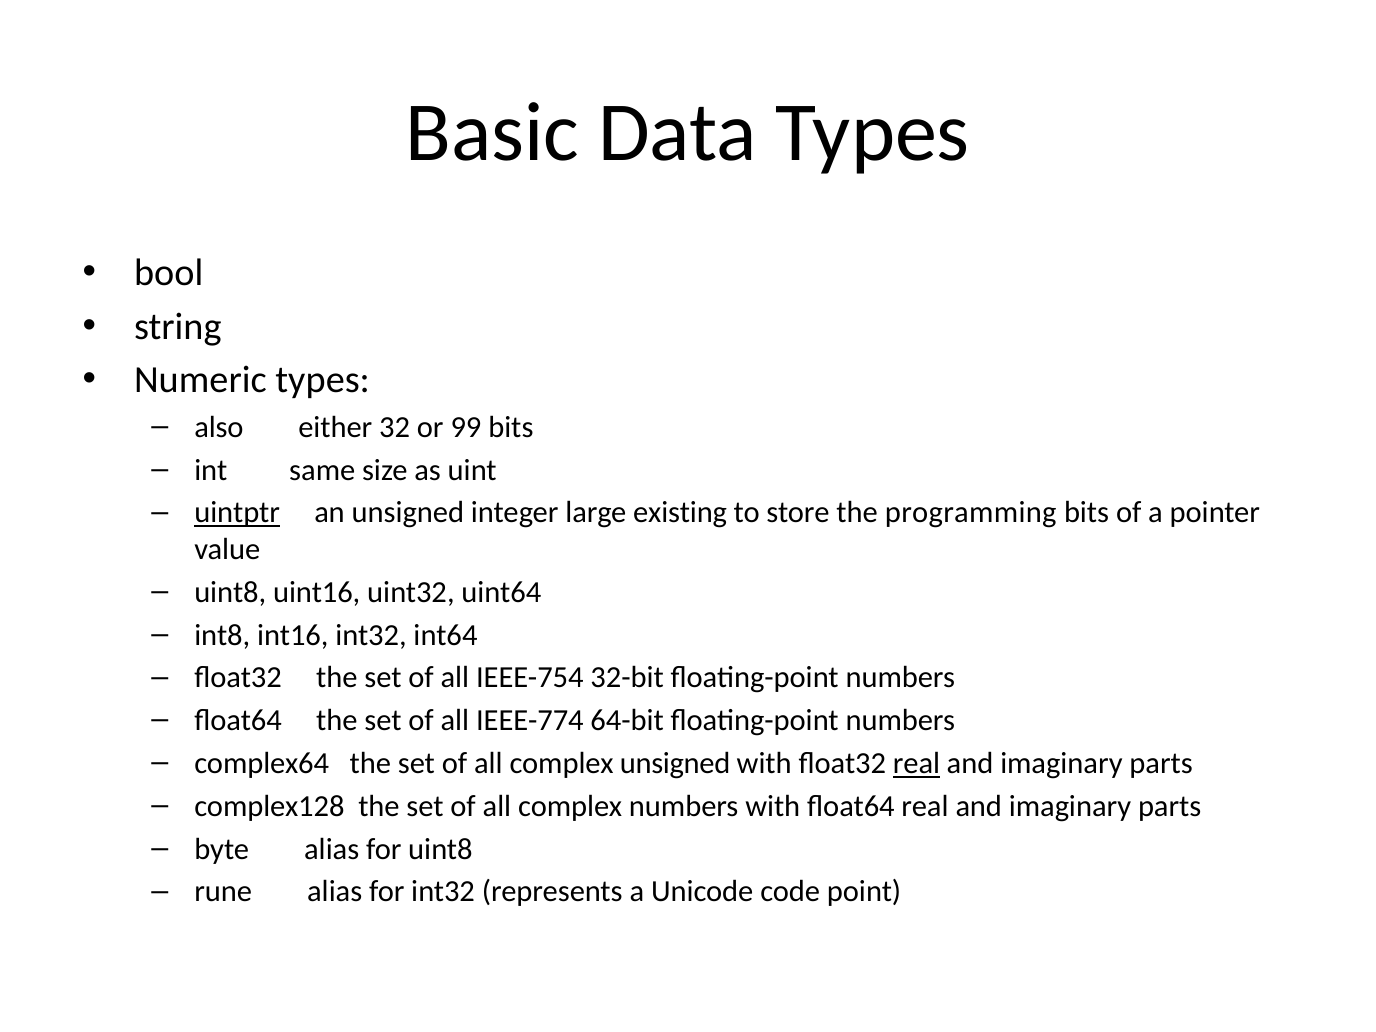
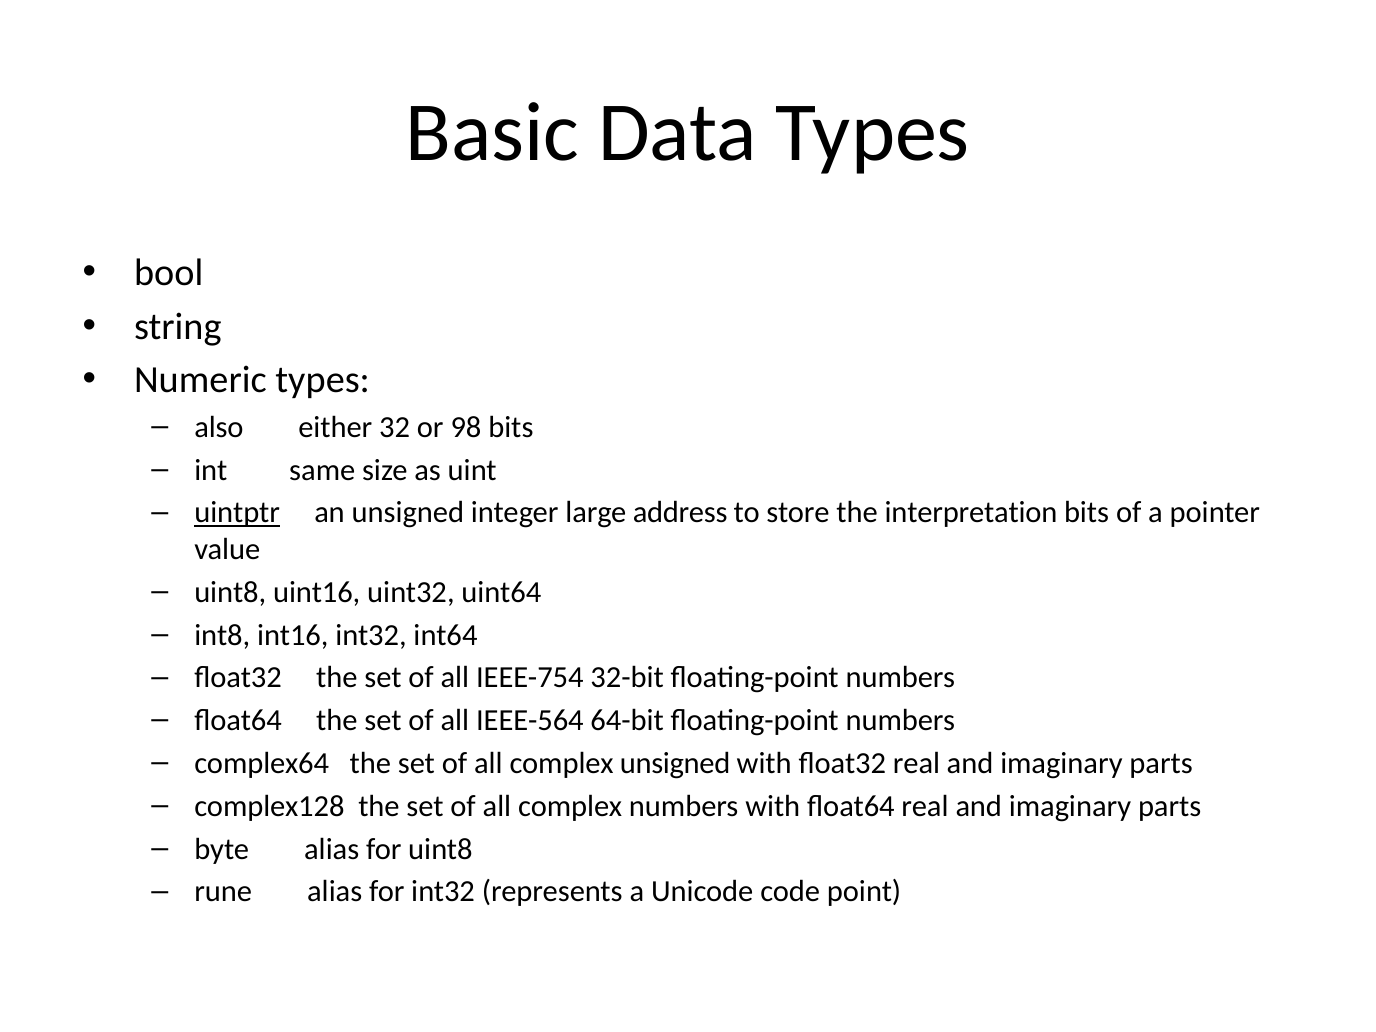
99: 99 -> 98
existing: existing -> address
programming: programming -> interpretation
IEEE-774: IEEE-774 -> IEEE-564
real at (916, 763) underline: present -> none
